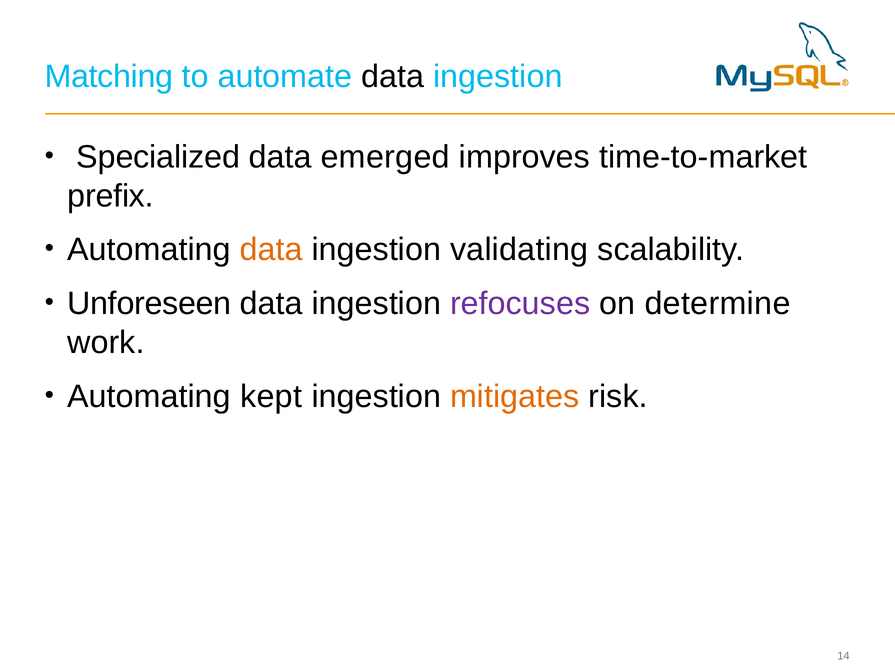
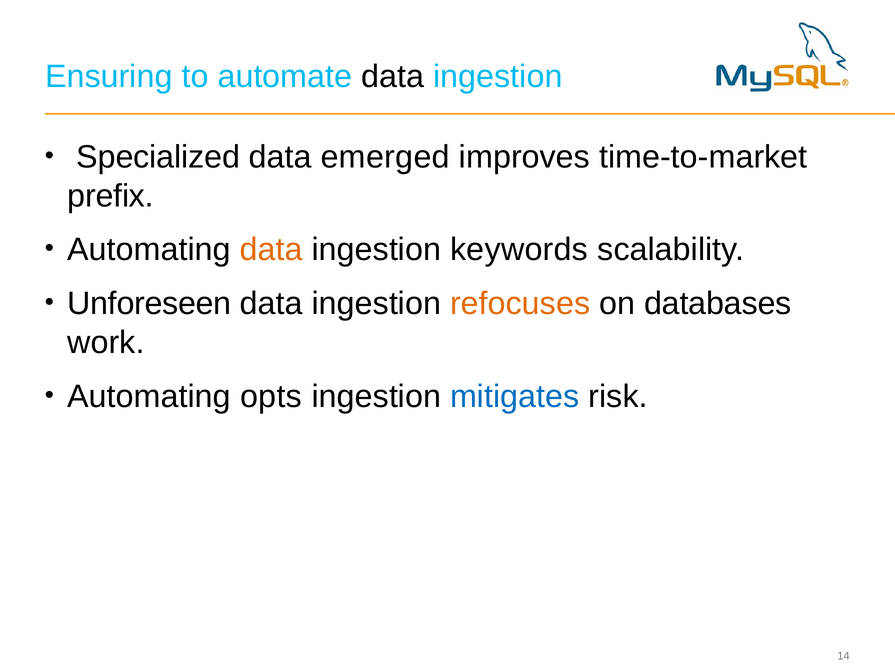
Matching: Matching -> Ensuring
validating: validating -> keywords
refocuses colour: purple -> orange
determine: determine -> databases
kept: kept -> opts
mitigates colour: orange -> blue
